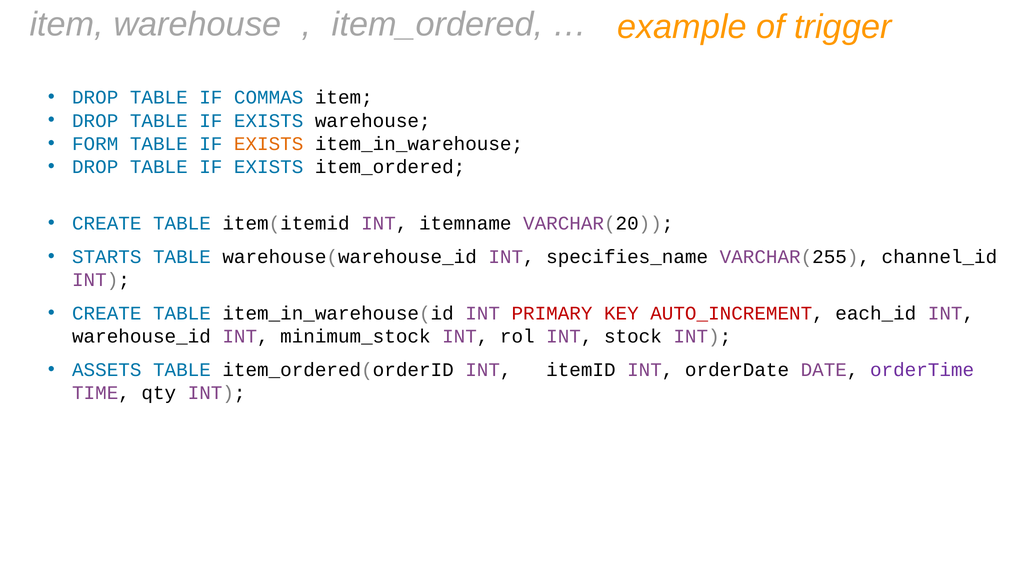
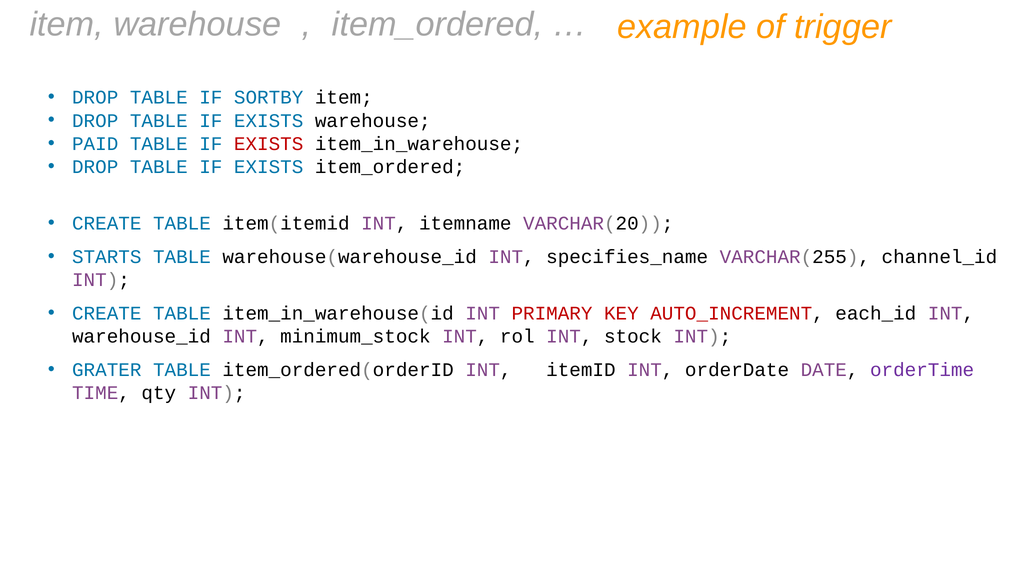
COMMAS: COMMAS -> SORTBY
FORM: FORM -> PAID
EXISTS at (269, 144) colour: orange -> red
ASSETS: ASSETS -> GRATER
